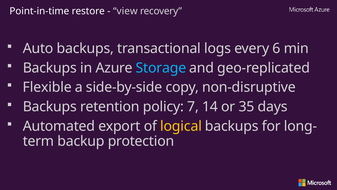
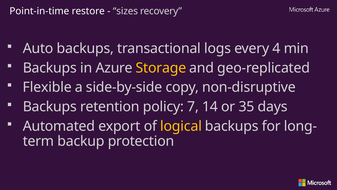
view: view -> sizes
6: 6 -> 4
Storage colour: light blue -> yellow
